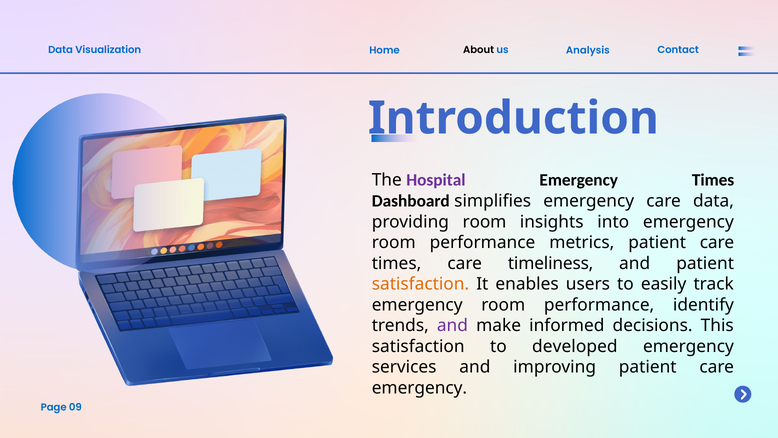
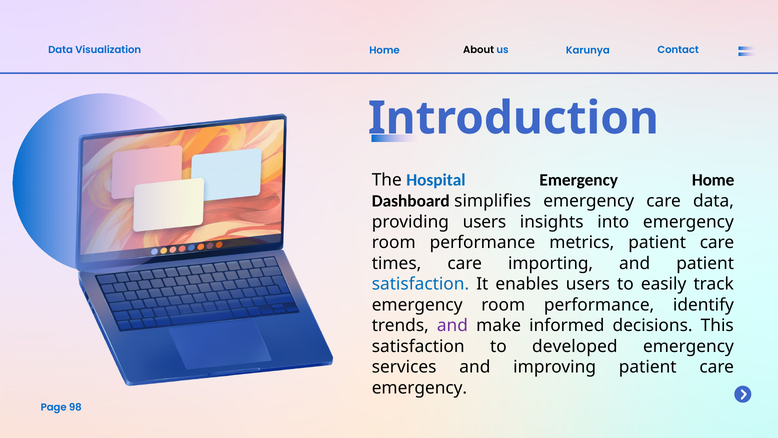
Analysis: Analysis -> Karunya
Hospital colour: purple -> blue
Emergency Times: Times -> Home
providing room: room -> users
timeliness: timeliness -> importing
satisfaction at (420, 284) colour: orange -> blue
09: 09 -> 98
